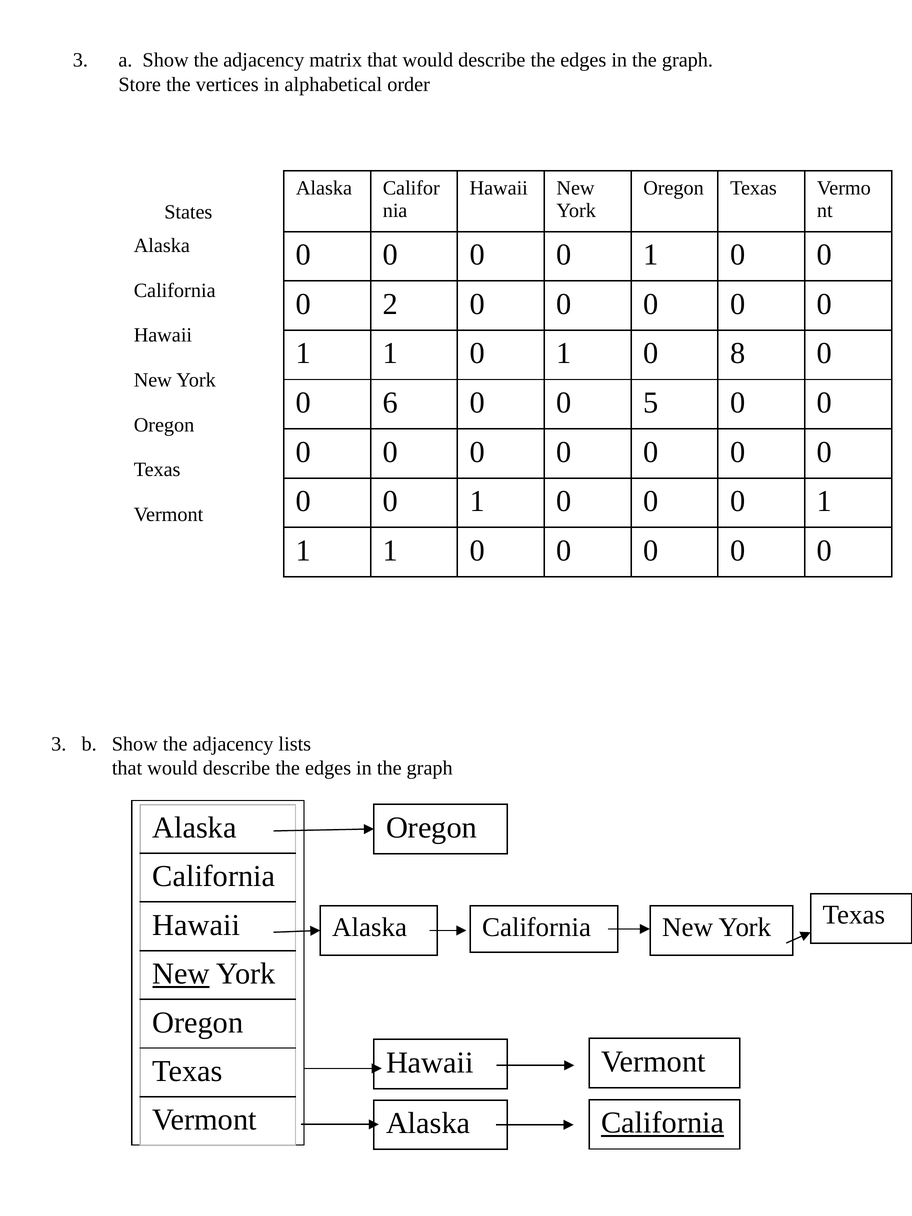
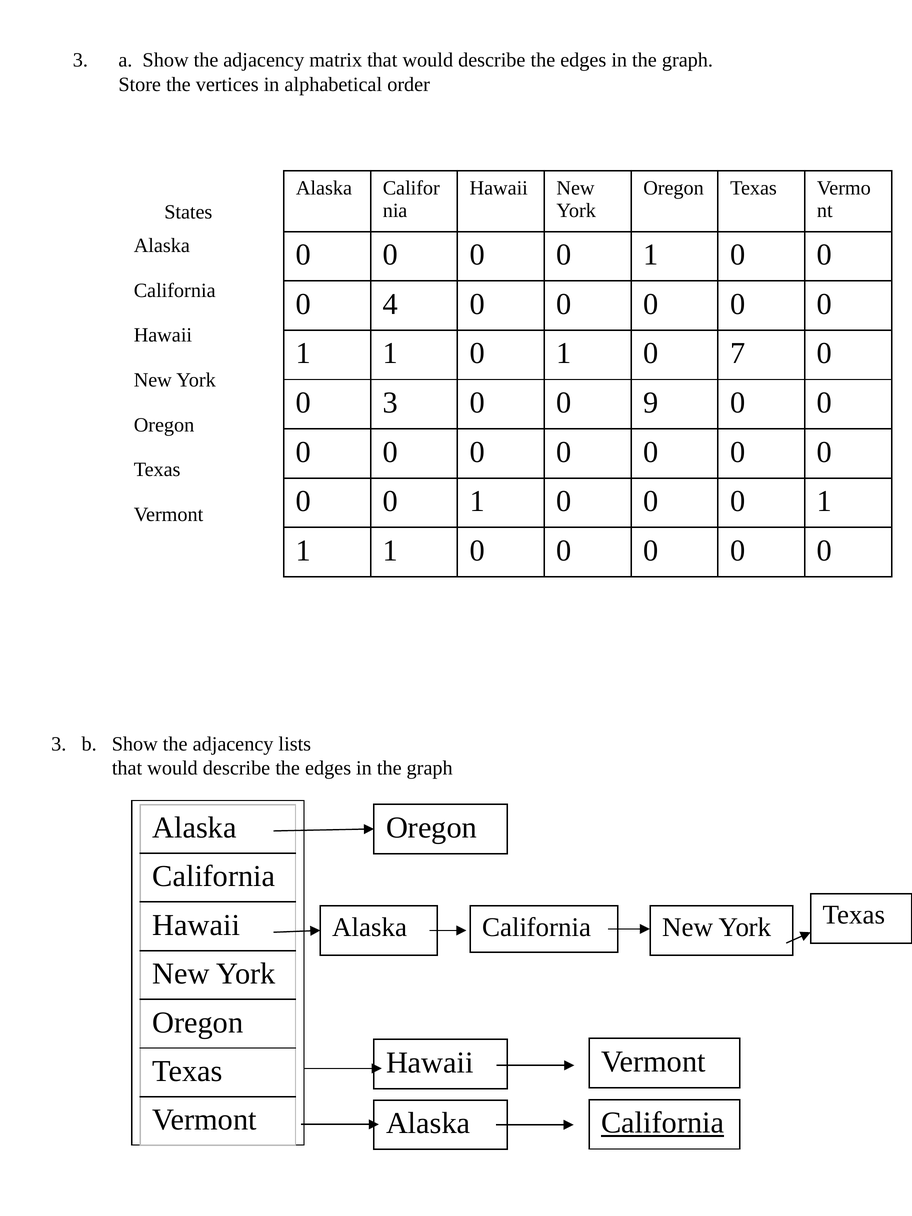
2: 2 -> 4
8: 8 -> 7
0 6: 6 -> 3
5: 5 -> 9
New at (181, 974) underline: present -> none
